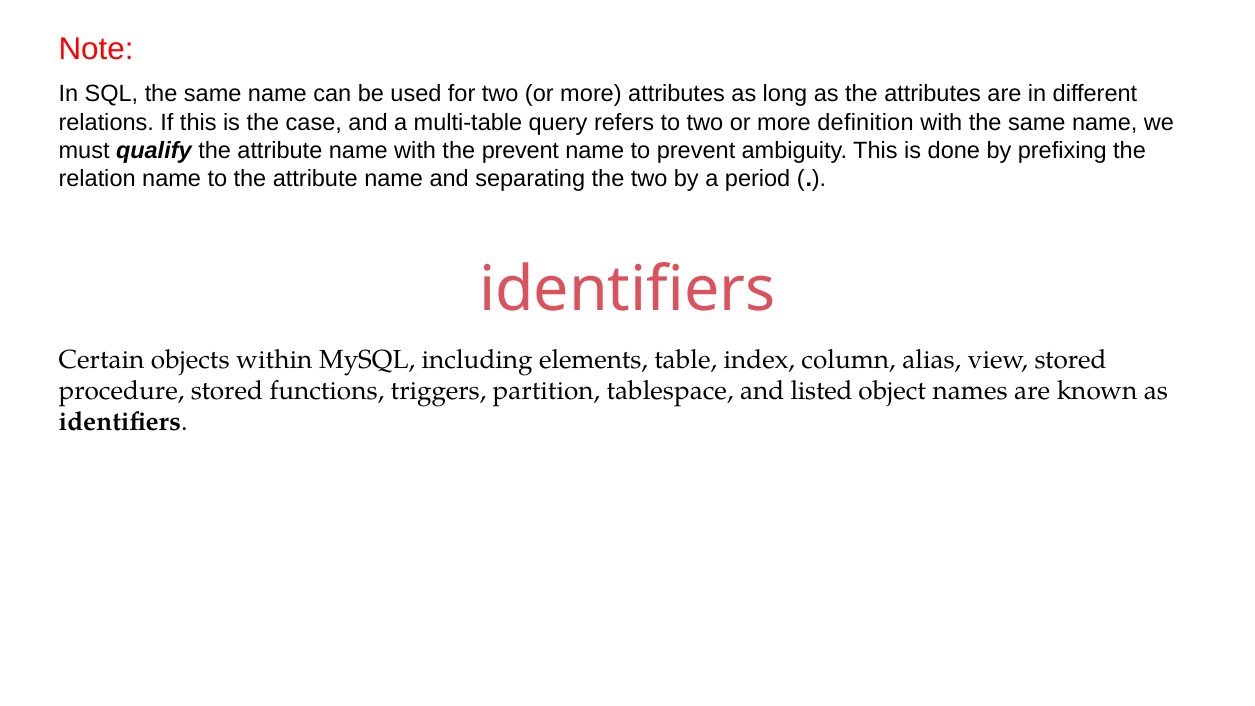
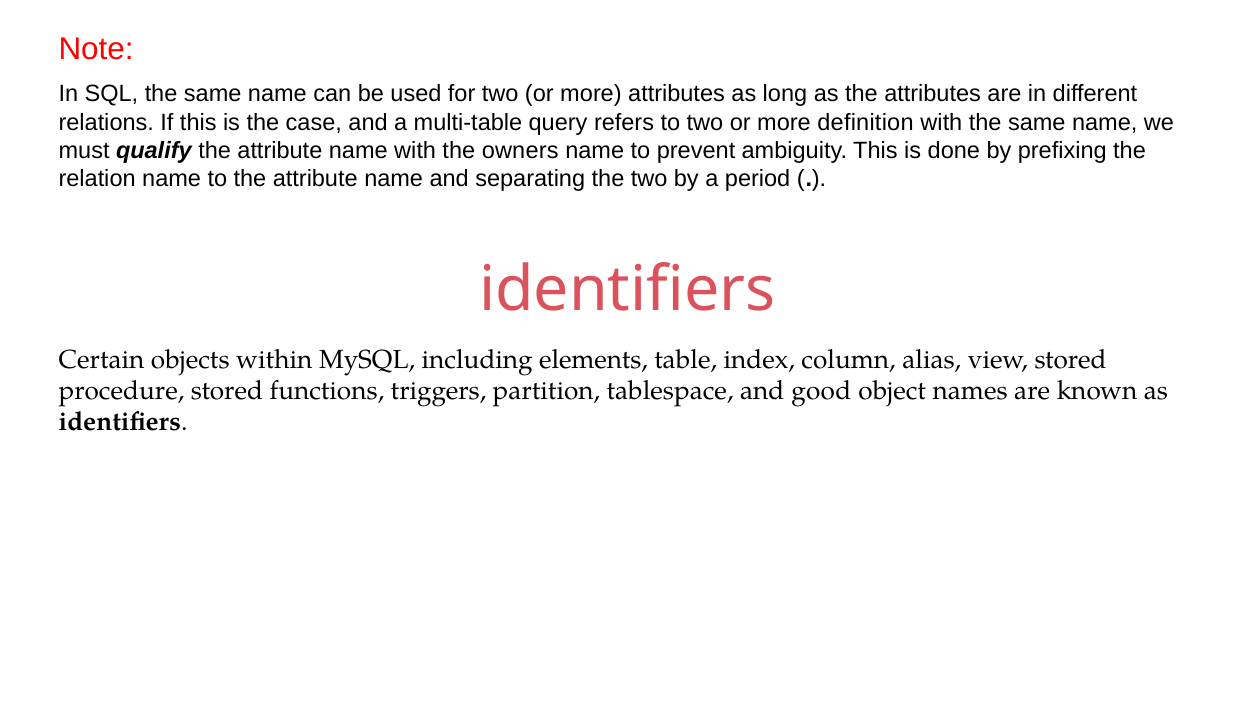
the prevent: prevent -> owners
listed: listed -> good
